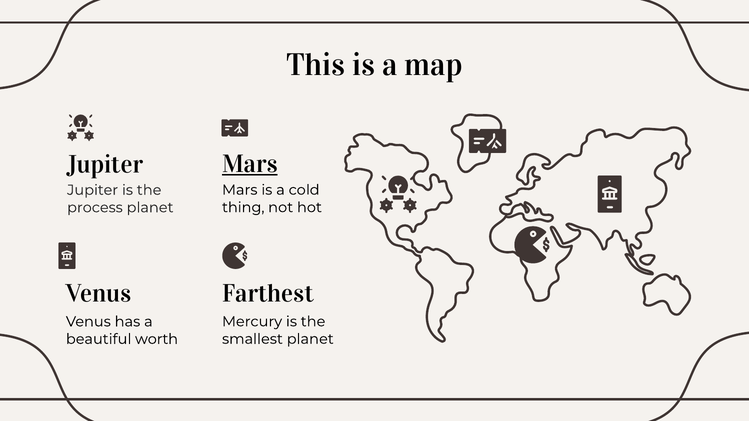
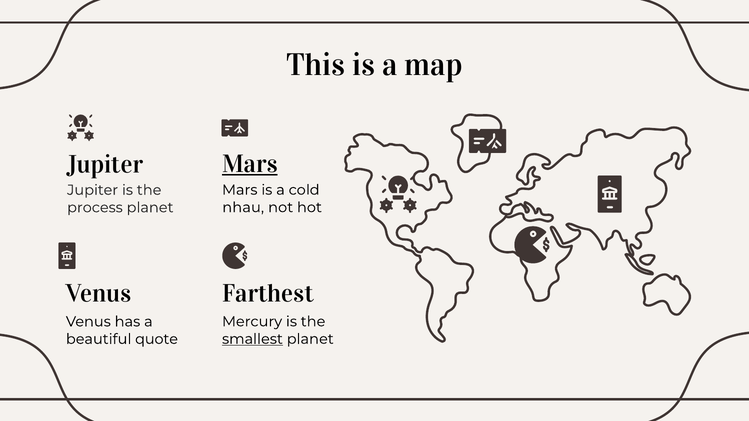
thing: thing -> nhau
smallest underline: none -> present
worth: worth -> quote
